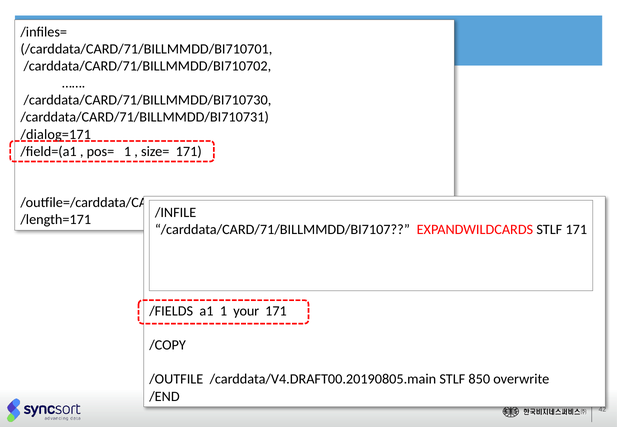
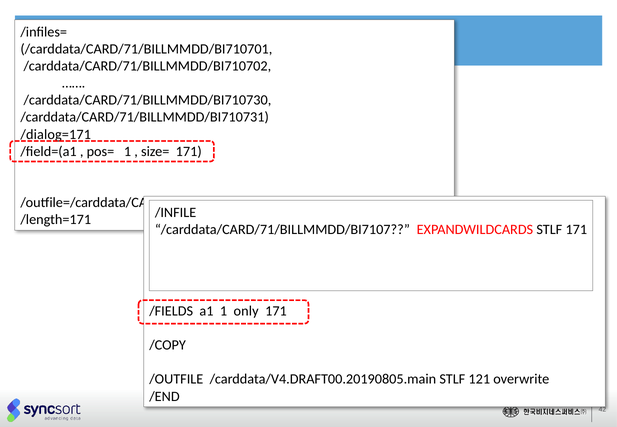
your: your -> only
850: 850 -> 121
